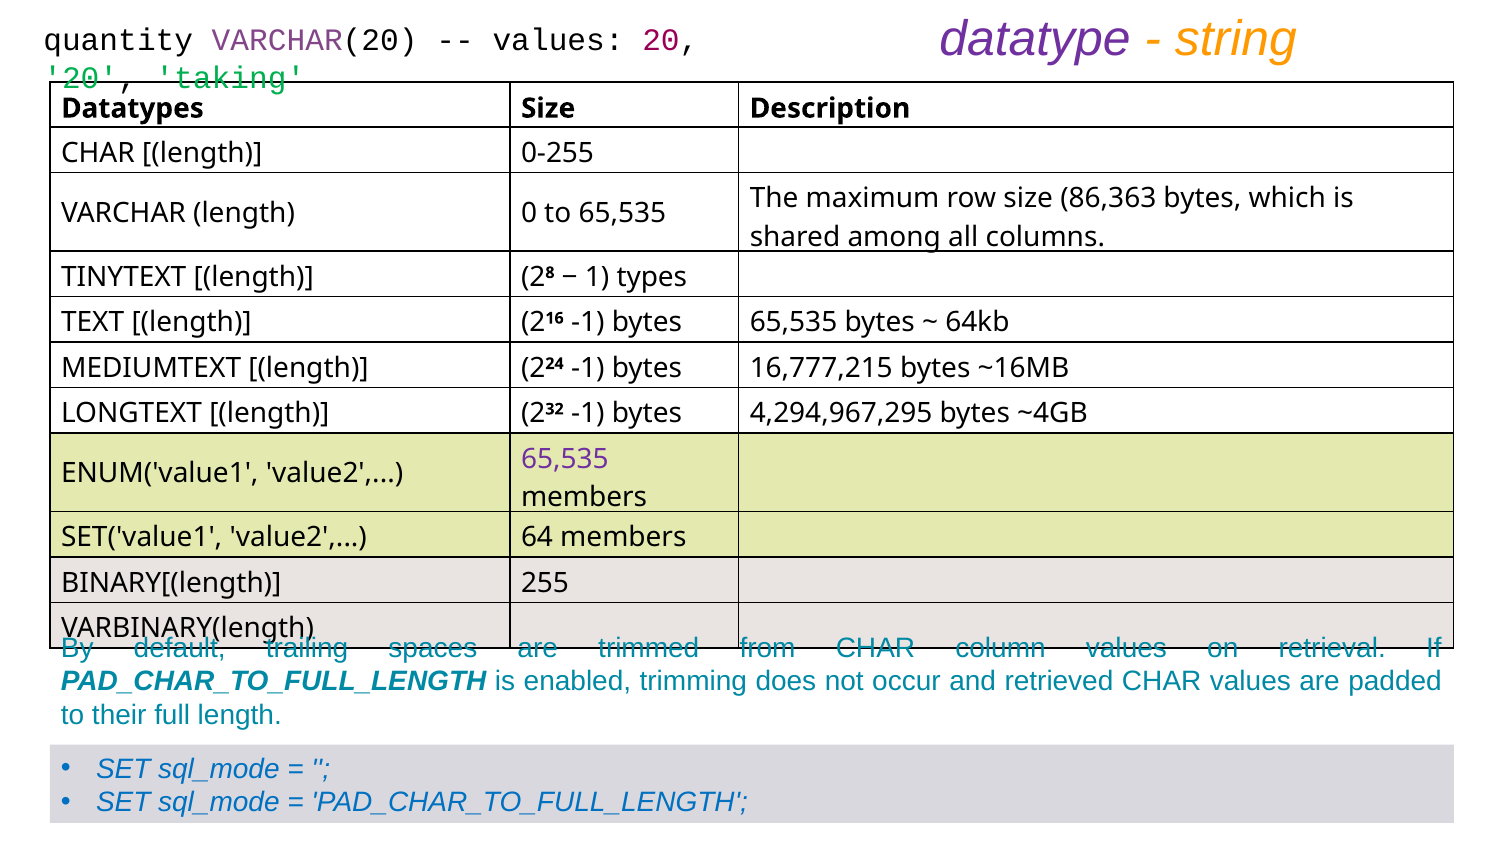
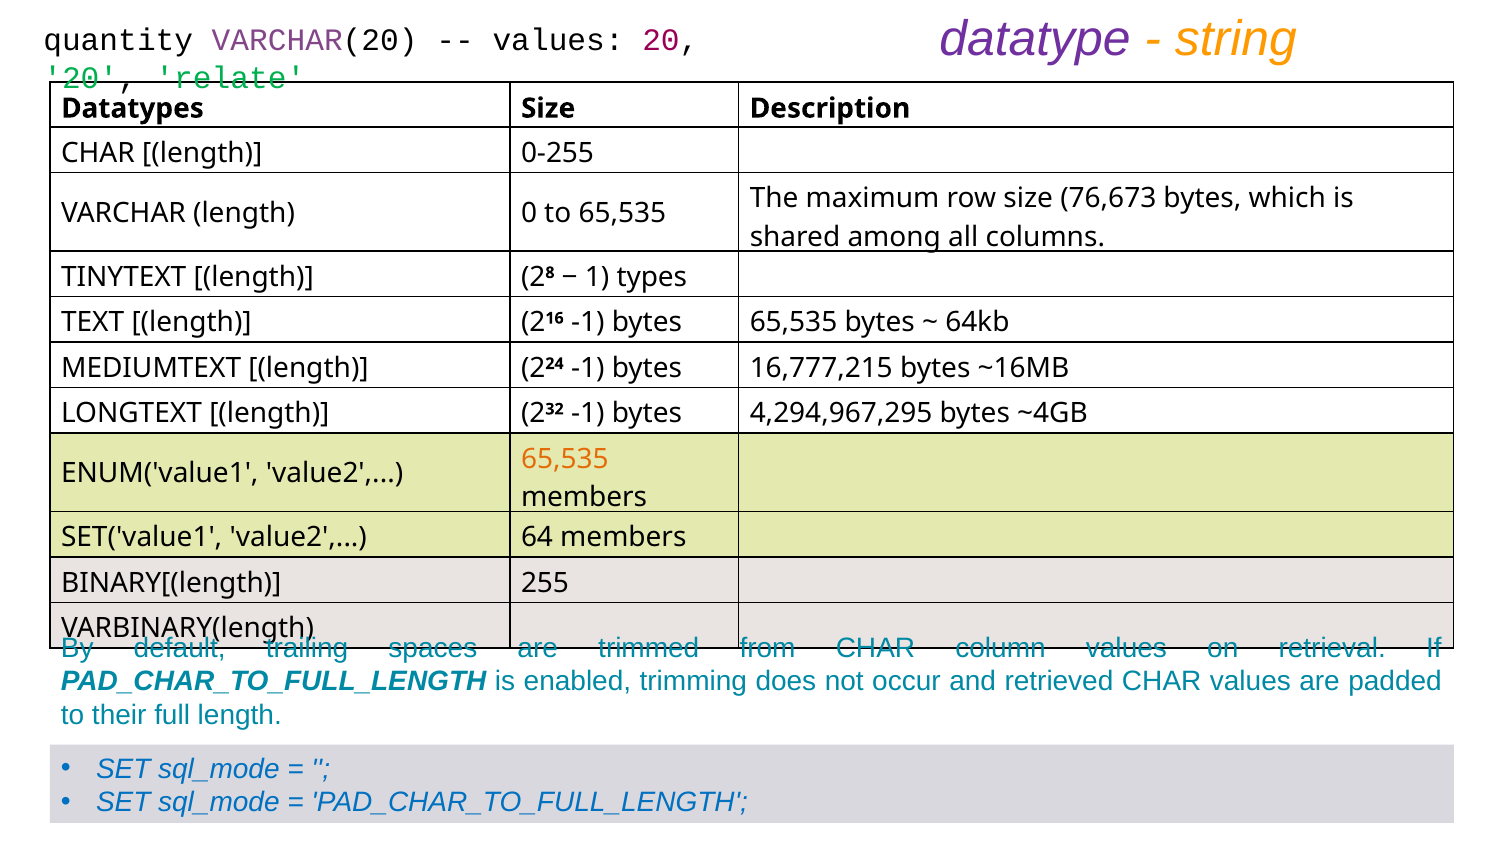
taking: taking -> relate
86,363: 86,363 -> 76,673
65,535 at (565, 459) colour: purple -> orange
